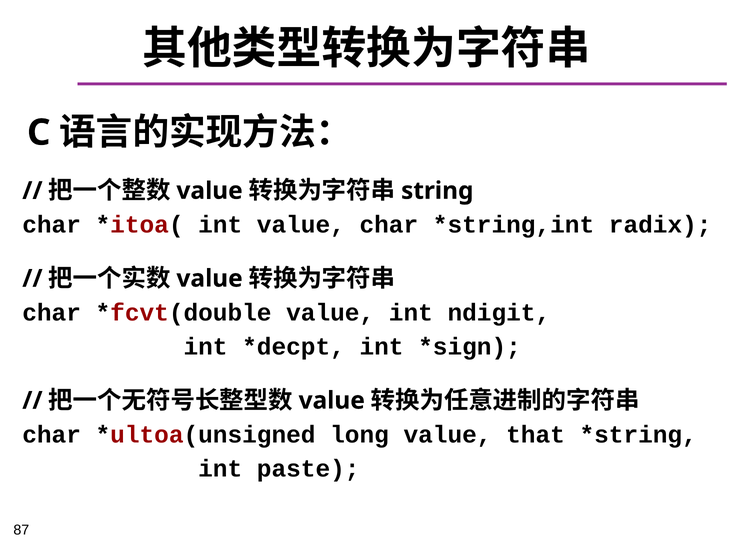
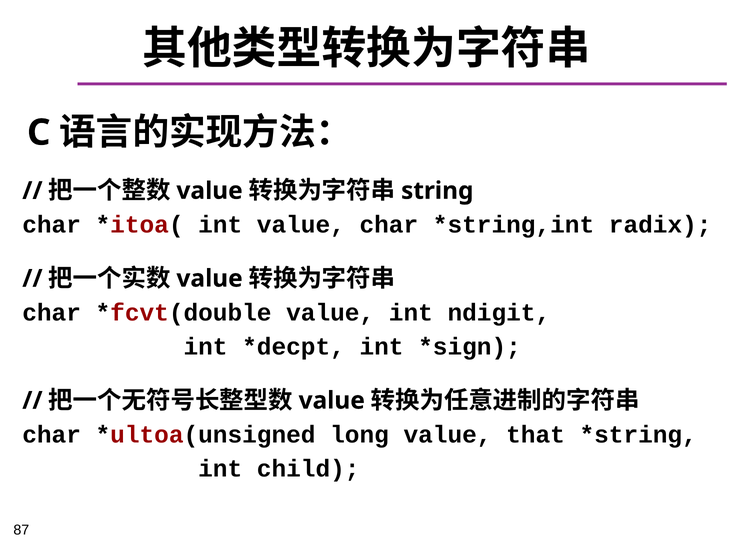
paste: paste -> child
